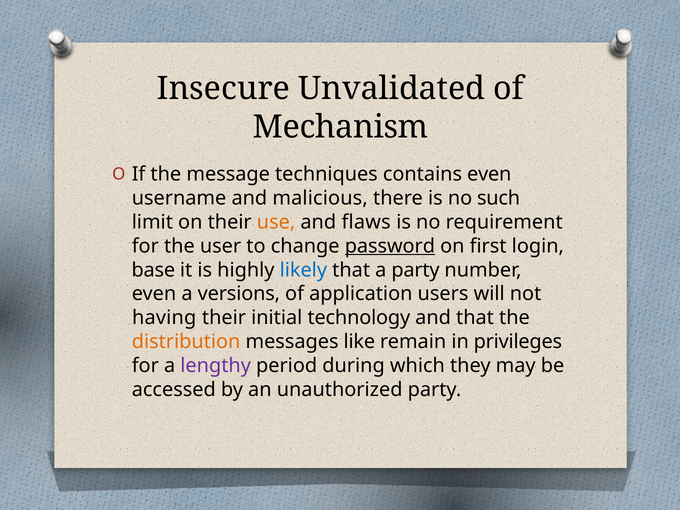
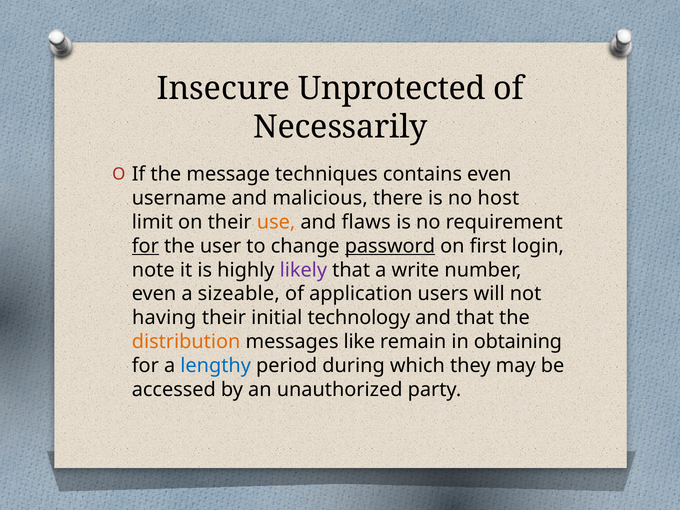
Unvalidated: Unvalidated -> Unprotected
Mechanism: Mechanism -> Necessarily
such: such -> host
for at (145, 246) underline: none -> present
base: base -> note
likely colour: blue -> purple
a party: party -> write
versions: versions -> sizeable
privileges: privileges -> obtaining
lengthy colour: purple -> blue
